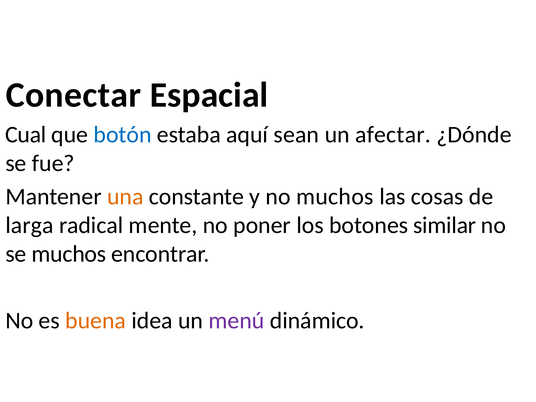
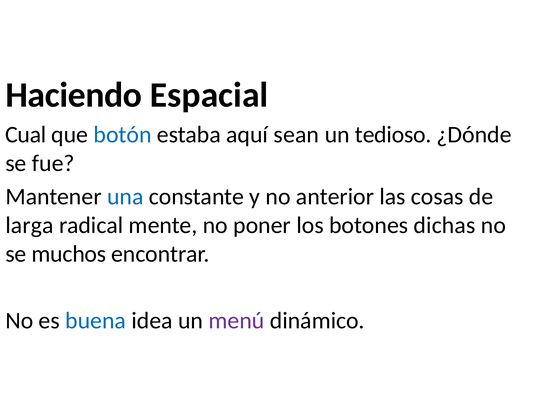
Conectar: Conectar -> Haciendo
afectar: afectar -> tedioso
una colour: orange -> blue
no muchos: muchos -> anterior
similar: similar -> dichas
buena colour: orange -> blue
